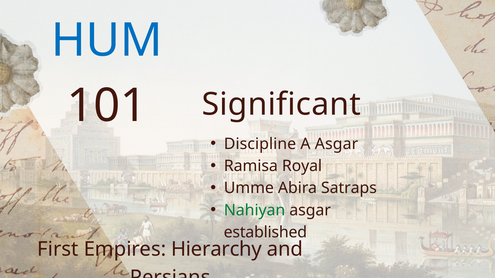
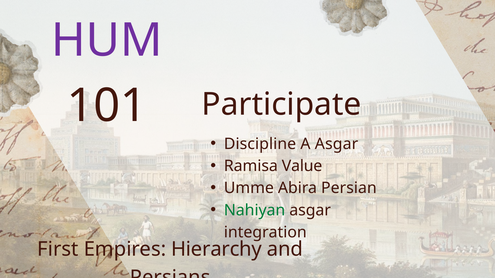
HUM colour: blue -> purple
Significant: Significant -> Participate
Royal: Royal -> Value
Satraps: Satraps -> Persian
established: established -> integration
